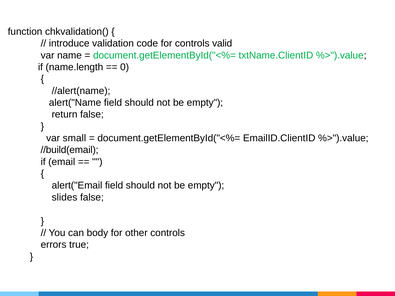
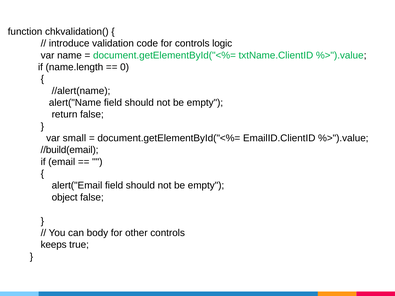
valid: valid -> logic
slides: slides -> object
errors: errors -> keeps
